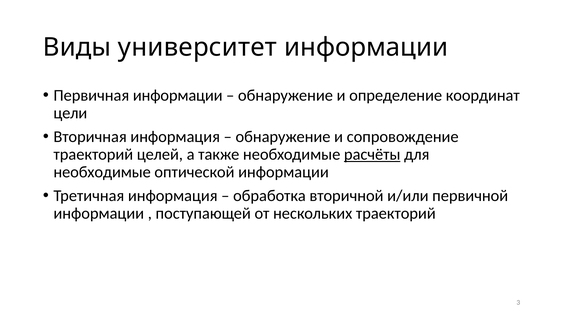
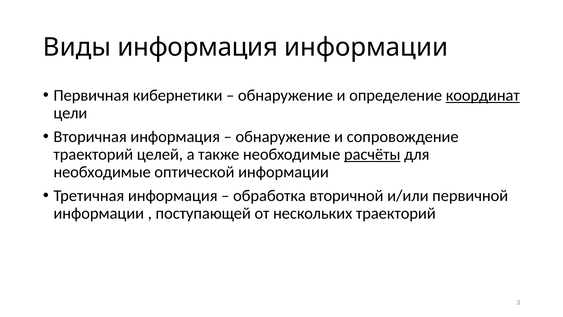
Виды университет: университет -> информация
Первичная информации: информации -> кибернетики
координат underline: none -> present
